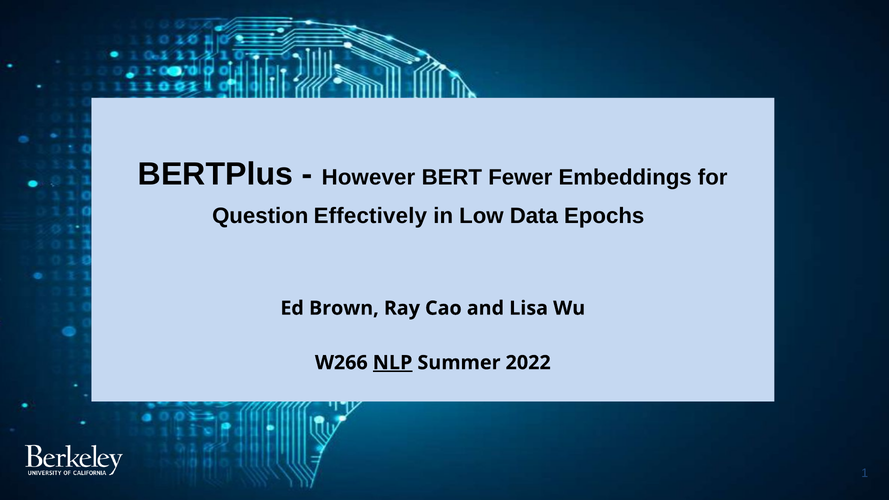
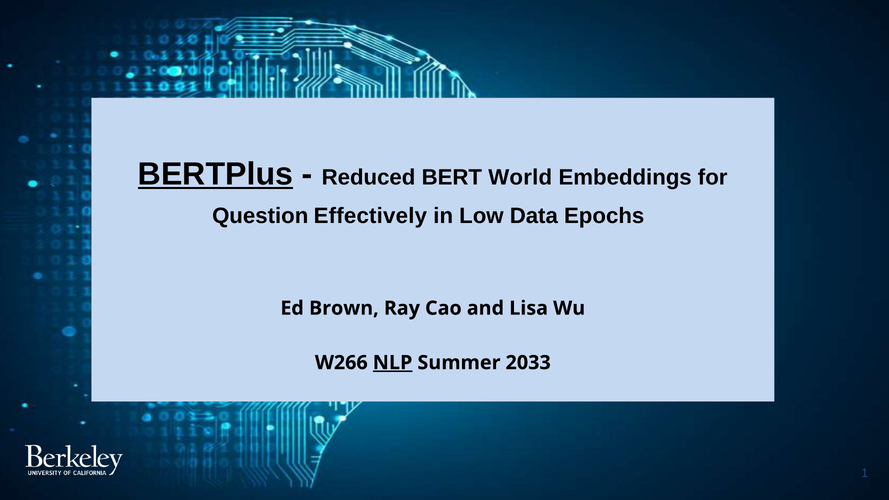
BERTPlus underline: none -> present
However: However -> Reduced
Fewer: Fewer -> World
2022: 2022 -> 2033
